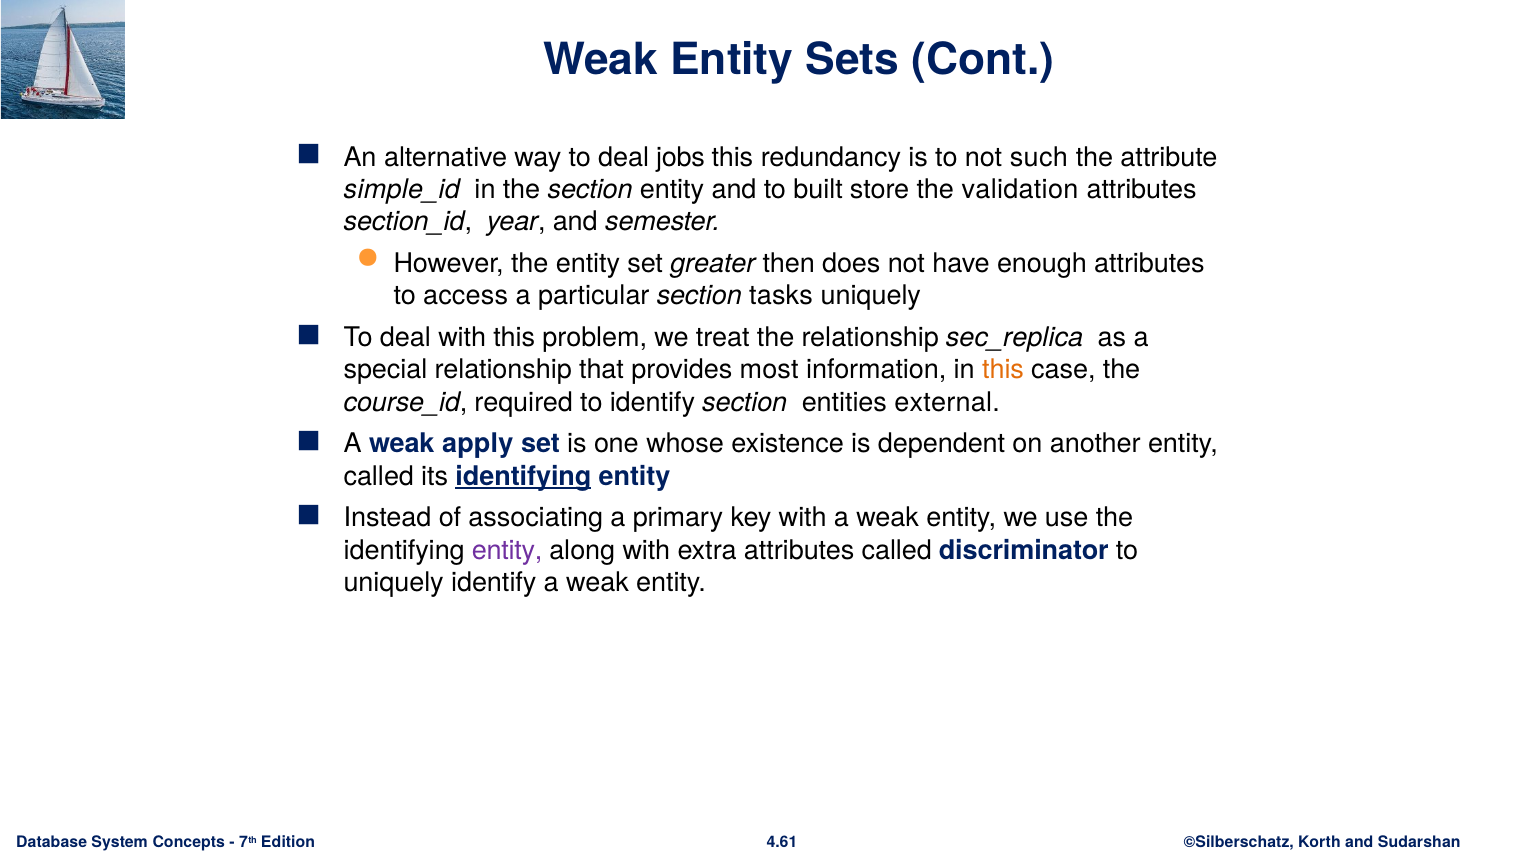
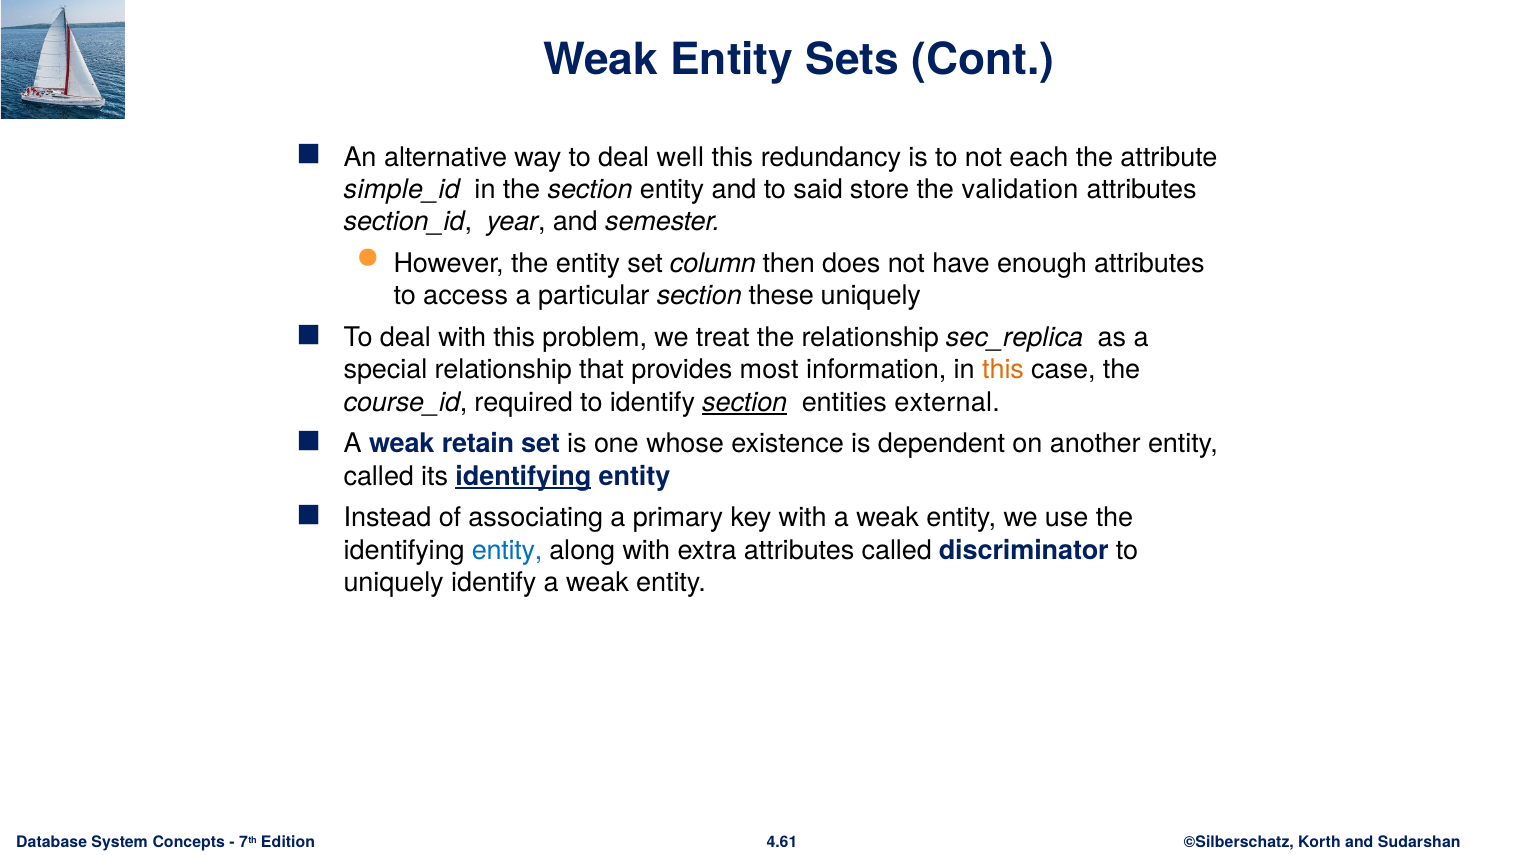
jobs: jobs -> well
such: such -> each
built: built -> said
greater: greater -> column
tasks: tasks -> these
section at (745, 402) underline: none -> present
apply: apply -> retain
entity at (507, 550) colour: purple -> blue
